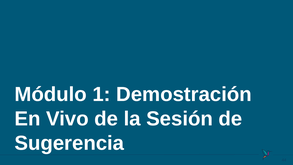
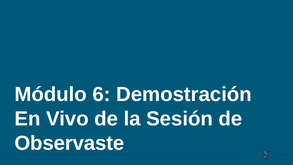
1: 1 -> 6
Sugerencia: Sugerencia -> Observaste
